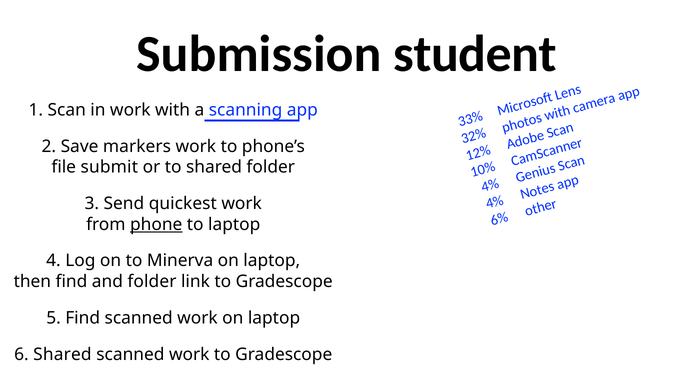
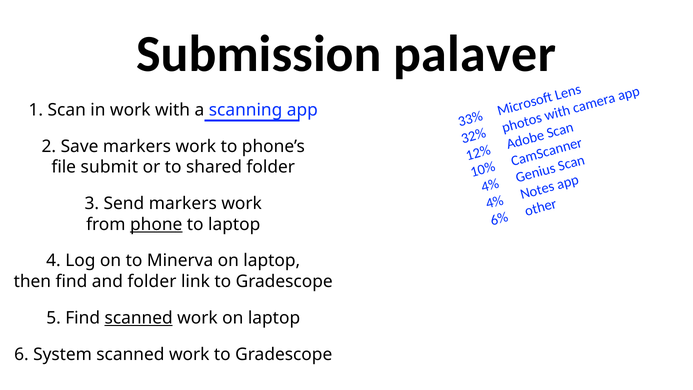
student: student -> palaver
Send quickest: quickest -> markers
scanned at (139, 318) underline: none -> present
6 Shared: Shared -> System
